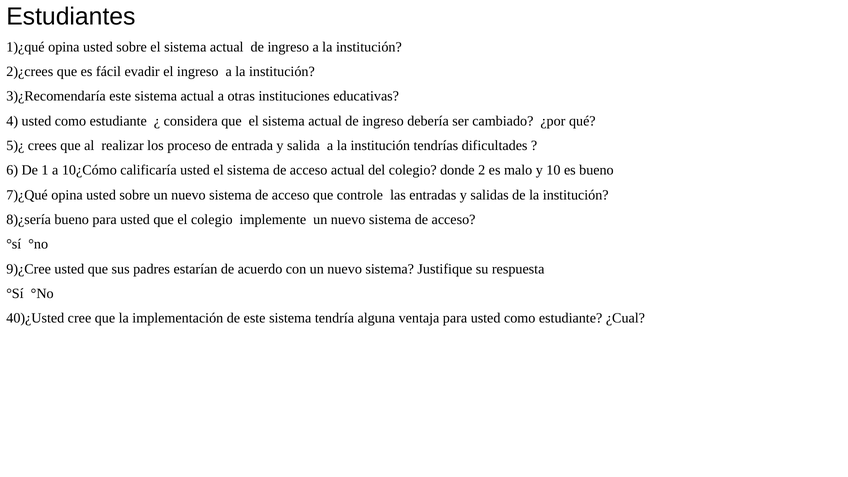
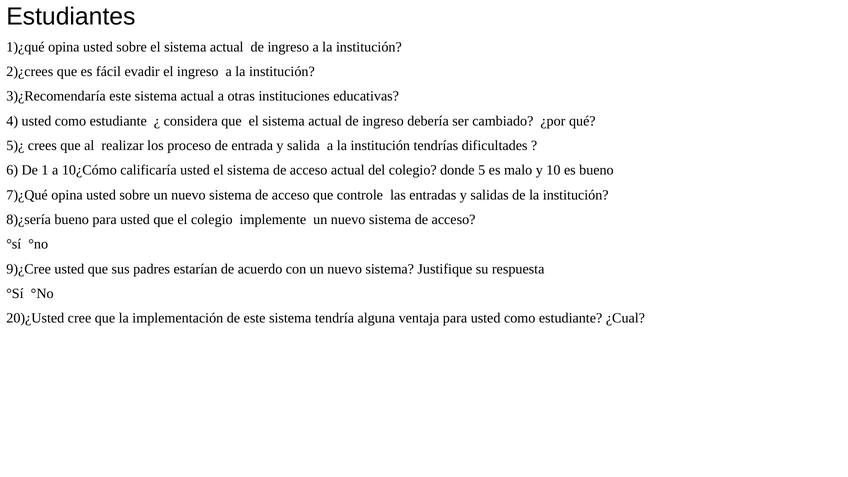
2: 2 -> 5
40)¿Usted: 40)¿Usted -> 20)¿Usted
